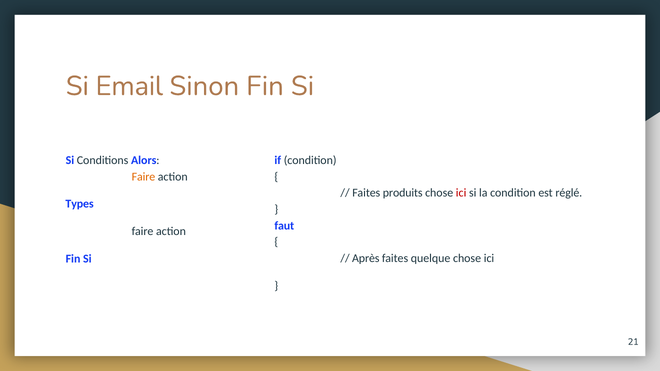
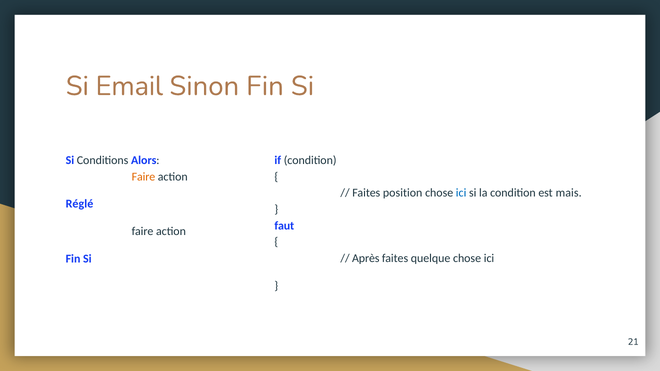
produits: produits -> position
ici at (461, 193) colour: red -> blue
réglé: réglé -> mais
Types: Types -> Réglé
